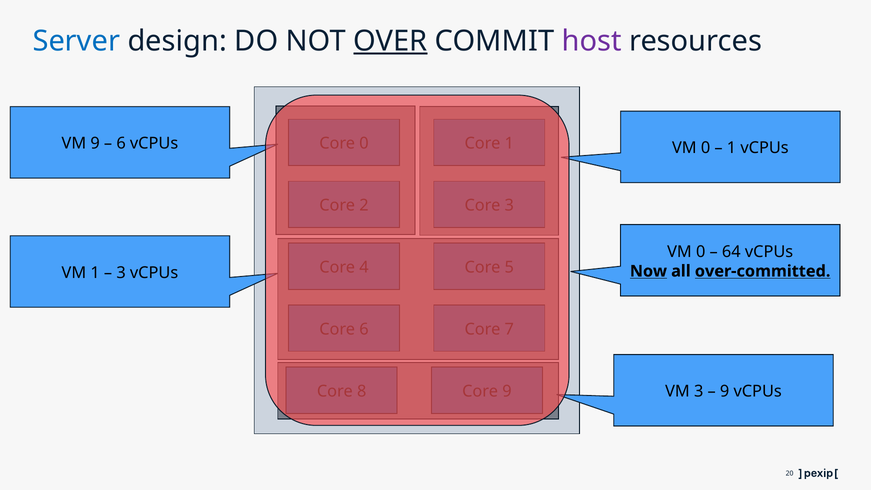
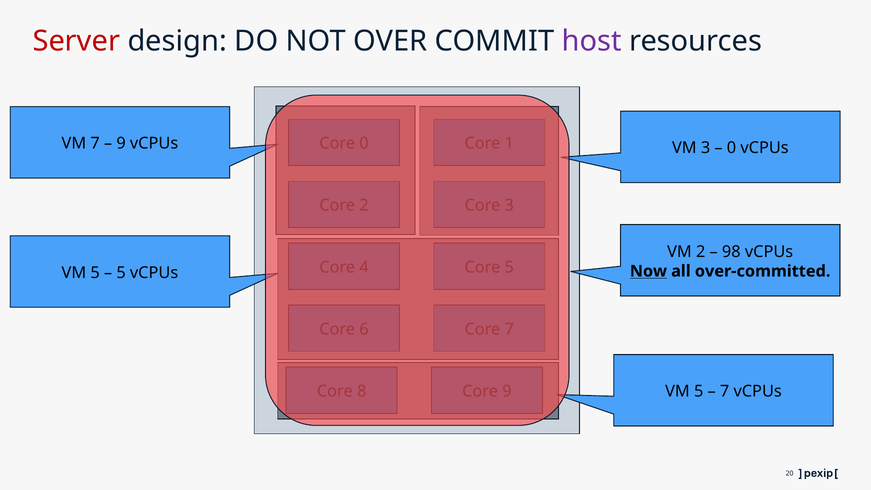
Server colour: blue -> red
OVER underline: present -> none
VM 9: 9 -> 7
6 at (121, 143): 6 -> 9
0 at (706, 148): 0 -> 3
1 at (731, 148): 1 -> 0
0 at (701, 252): 0 -> 2
64: 64 -> 98
1 at (95, 273): 1 -> 5
3 at (121, 273): 3 -> 5
over-committed underline: present -> none
3 at (699, 391): 3 -> 5
9 at (725, 391): 9 -> 7
